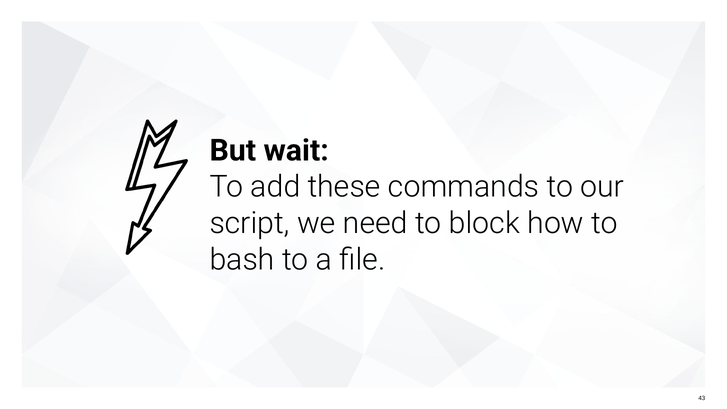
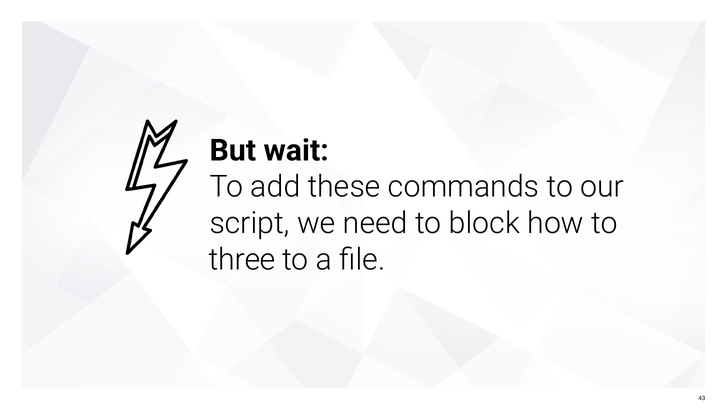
bash: bash -> three
